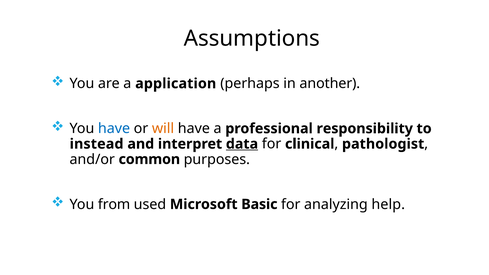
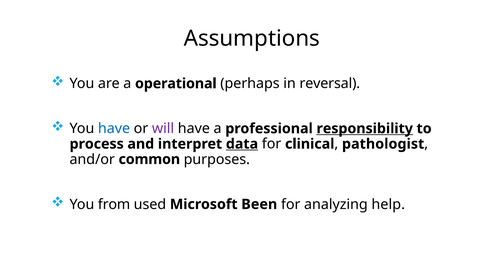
application: application -> operational
another: another -> reversal
will colour: orange -> purple
responsibility underline: none -> present
instead: instead -> process
Basic: Basic -> Been
